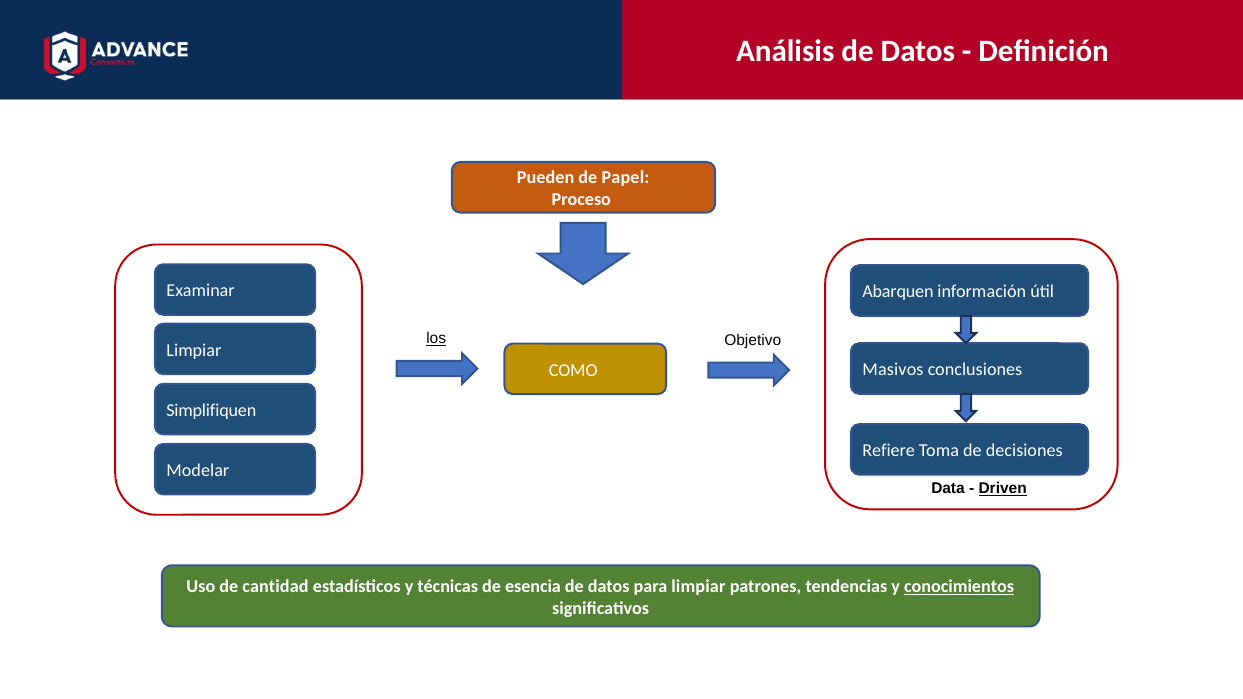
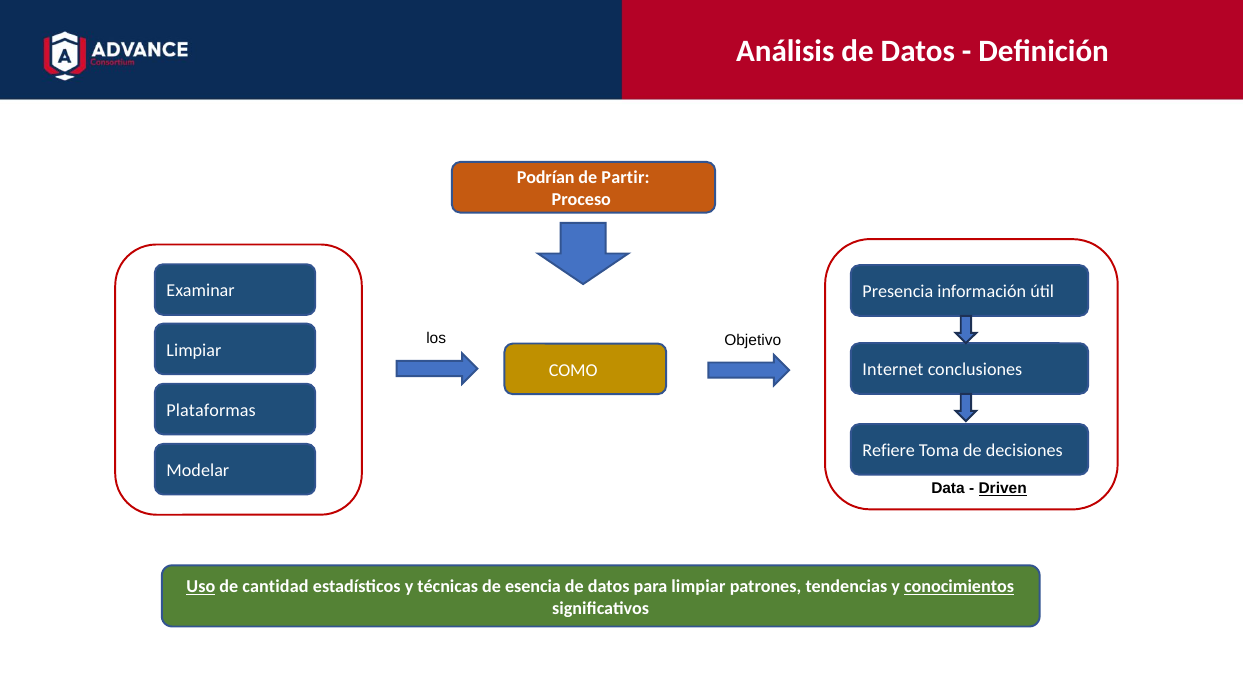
Pueden: Pueden -> Podrían
Papel: Papel -> Partir
Abarquen: Abarquen -> Presencia
los underline: present -> none
Masivos: Masivos -> Internet
Simplifiquen: Simplifiquen -> Plataformas
Uso underline: none -> present
